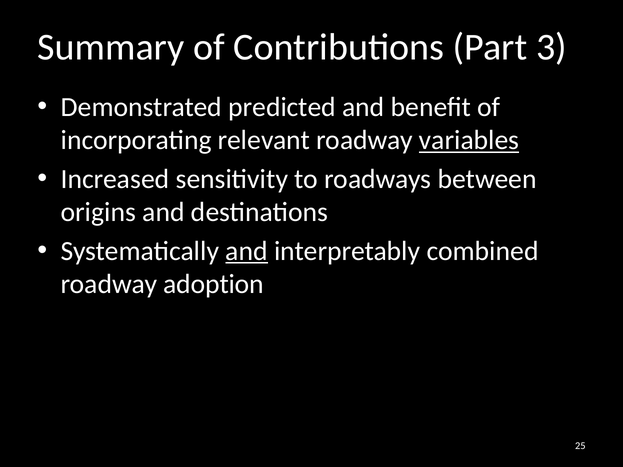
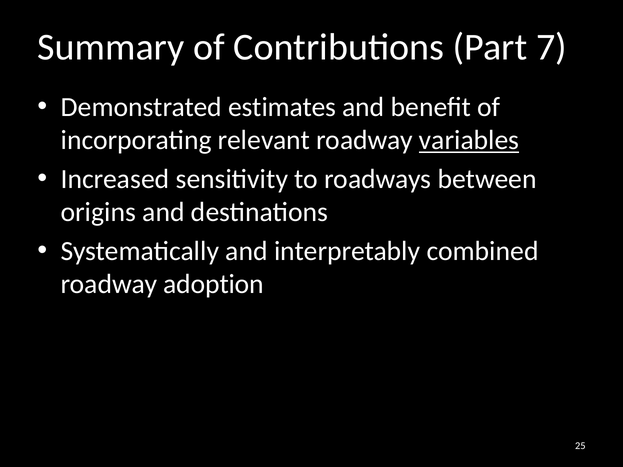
3: 3 -> 7
predicted: predicted -> estimates
and at (247, 251) underline: present -> none
